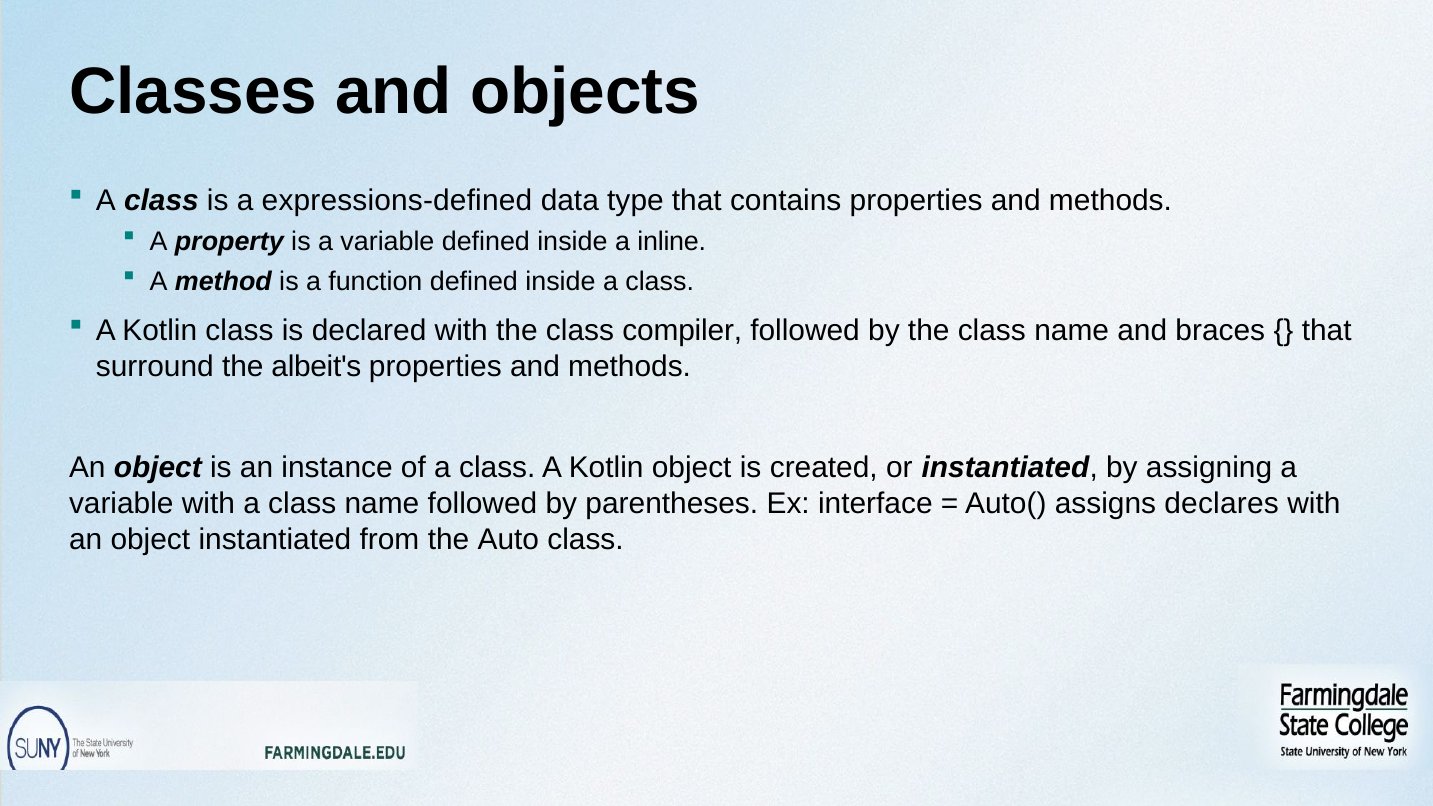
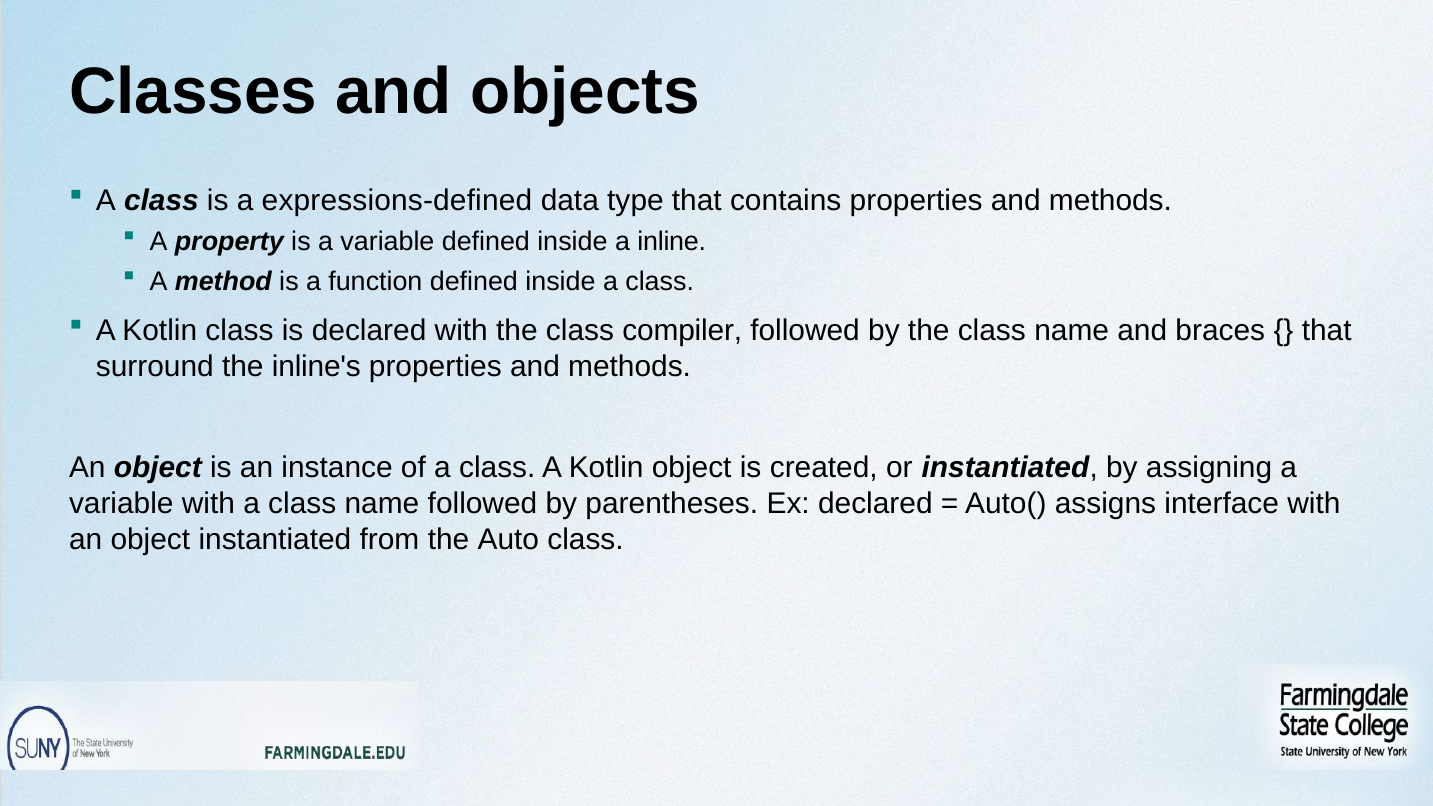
albeit's: albeit's -> inline's
Ex interface: interface -> declared
declares: declares -> interface
